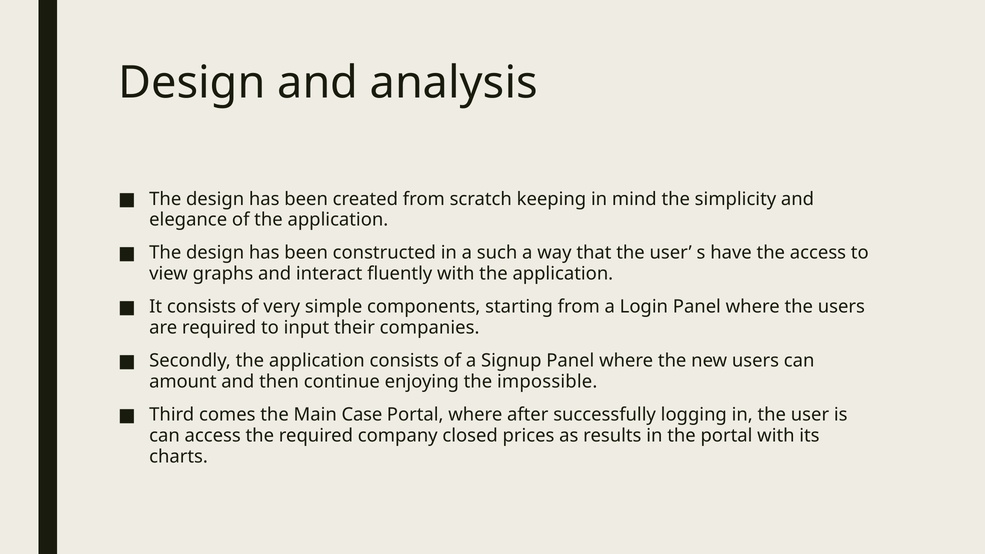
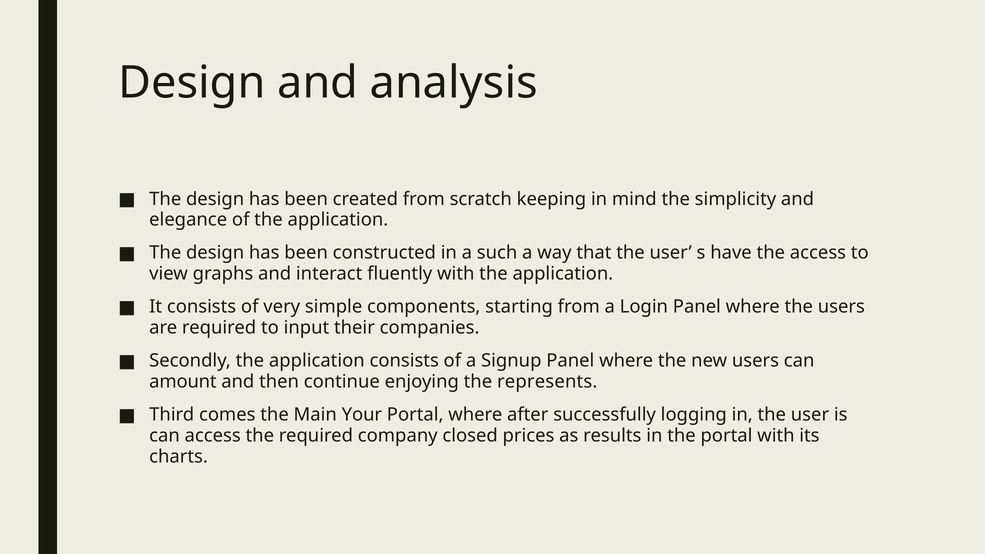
impossible: impossible -> represents
Case: Case -> Your
